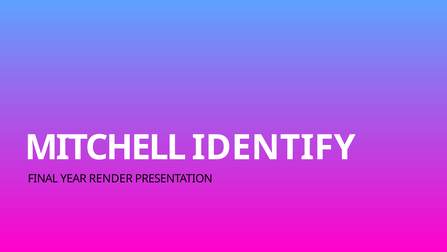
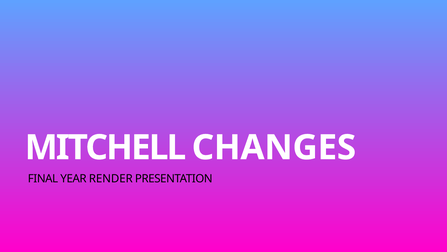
IDENTIFY: IDENTIFY -> CHANGES
